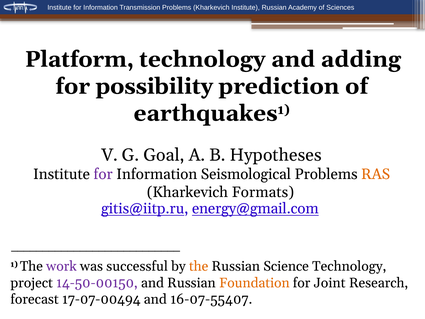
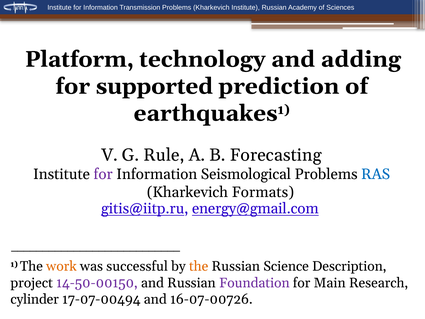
possibility: possibility -> supported
Goal: Goal -> Rule
Hypotheses: Hypotheses -> Forecasting
RAS colour: orange -> blue
work colour: purple -> orange
Science Technology: Technology -> Description
Foundation colour: orange -> purple
Joint: Joint -> Main
forecast: forecast -> cylinder
16-07-55407: 16-07-55407 -> 16-07-00726
